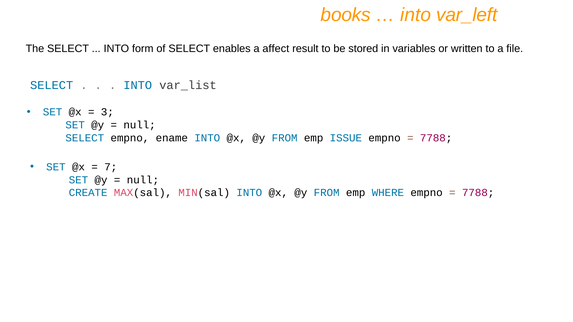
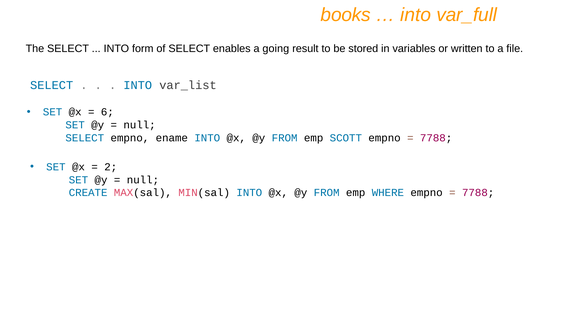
var_left: var_left -> var_full
affect: affect -> going
3: 3 -> 6
ISSUE: ISSUE -> SCOTT
7: 7 -> 2
